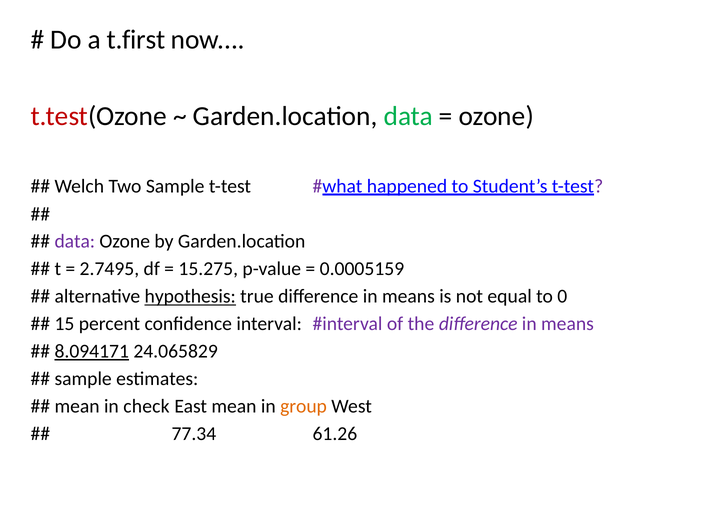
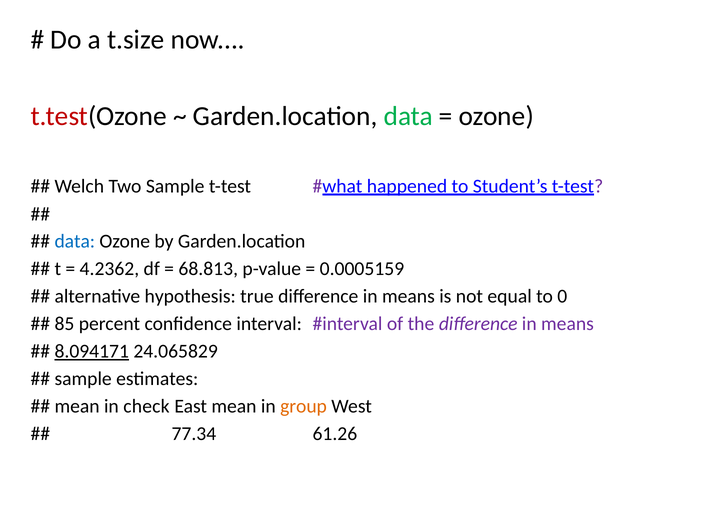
t.first: t.first -> t.size
data at (75, 241) colour: purple -> blue
2.7495: 2.7495 -> 4.2362
15.275: 15.275 -> 68.813
hypothesis underline: present -> none
15: 15 -> 85
